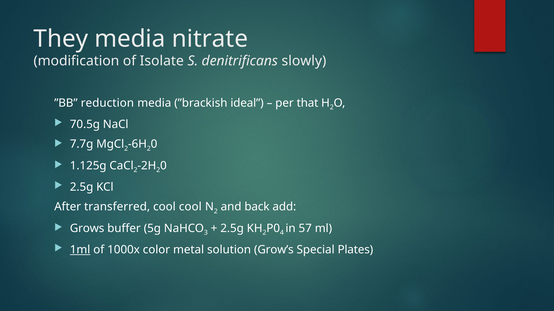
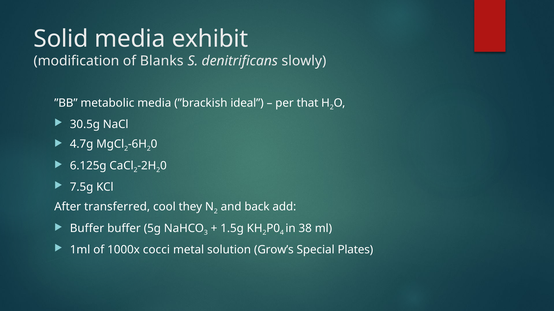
They: They -> Solid
nitrate: nitrate -> exhibit
Isolate: Isolate -> Blanks
reduction: reduction -> metabolic
70.5g: 70.5g -> 30.5g
7.7g: 7.7g -> 4.7g
1.125g: 1.125g -> 6.125g
2.5g at (82, 187): 2.5g -> 7.5g
cool cool: cool -> they
Grows at (87, 229): Grows -> Buffer
2.5g at (232, 229): 2.5g -> 1.5g
57: 57 -> 38
1ml underline: present -> none
color: color -> cocci
